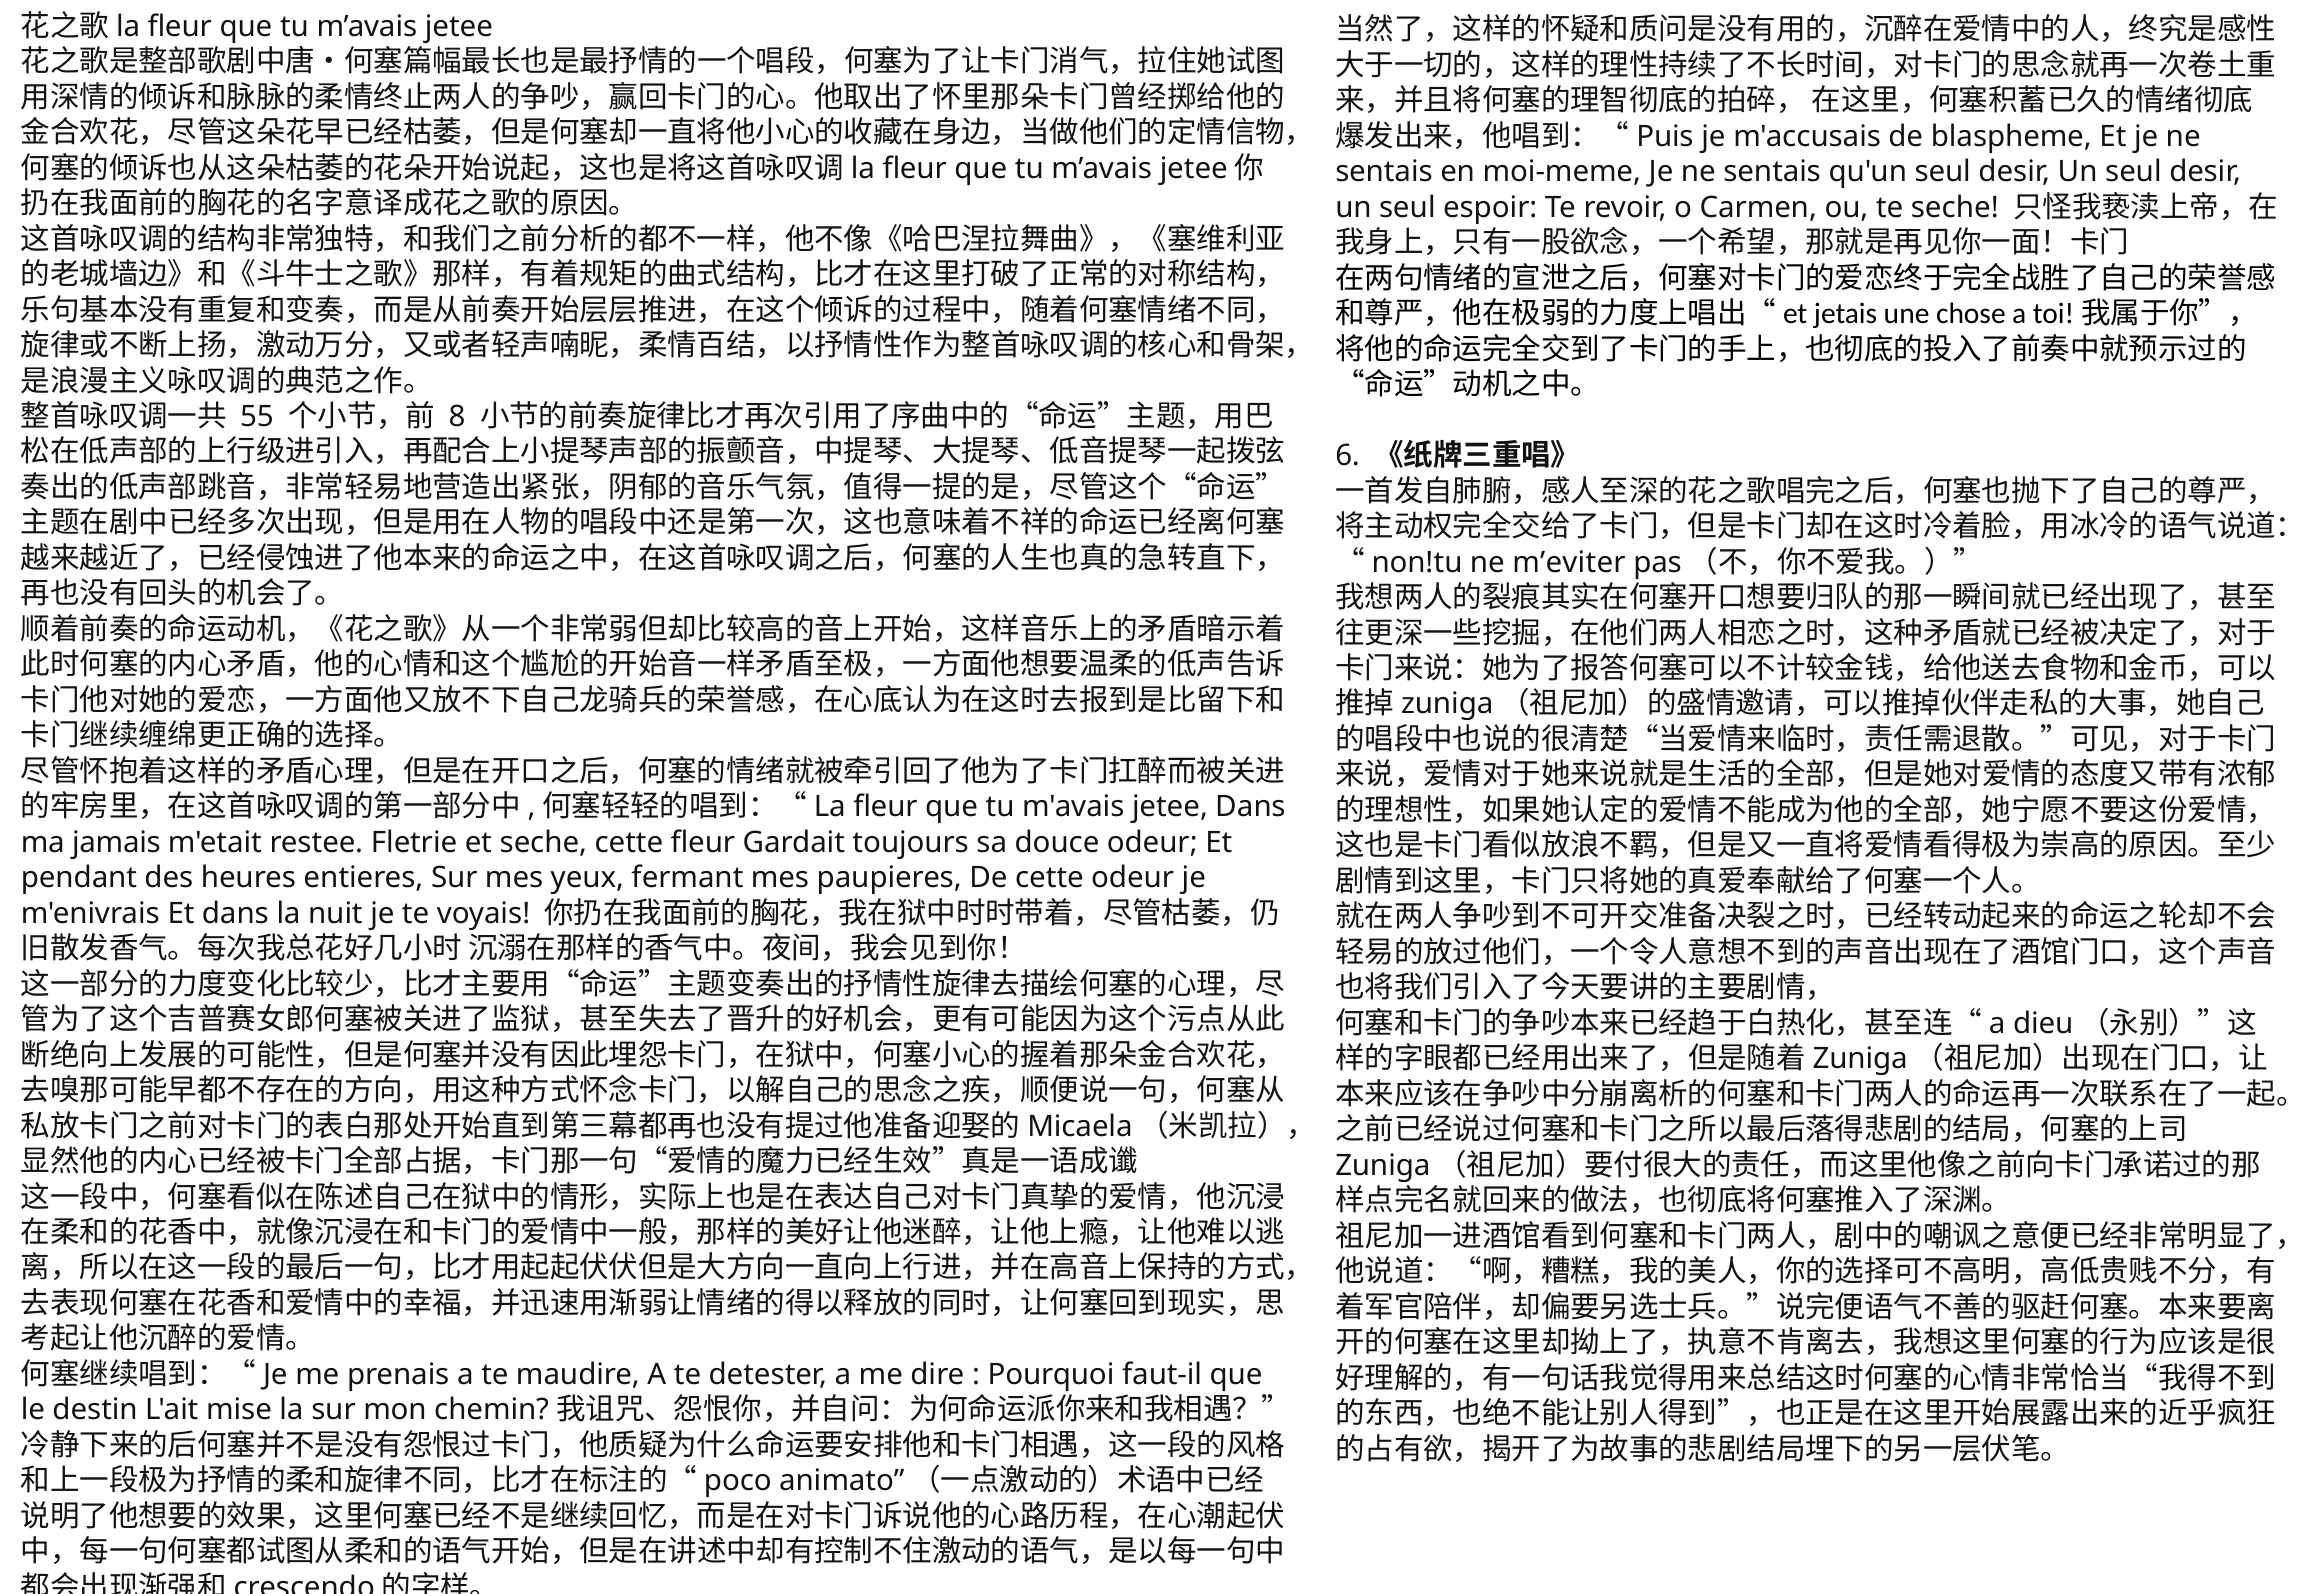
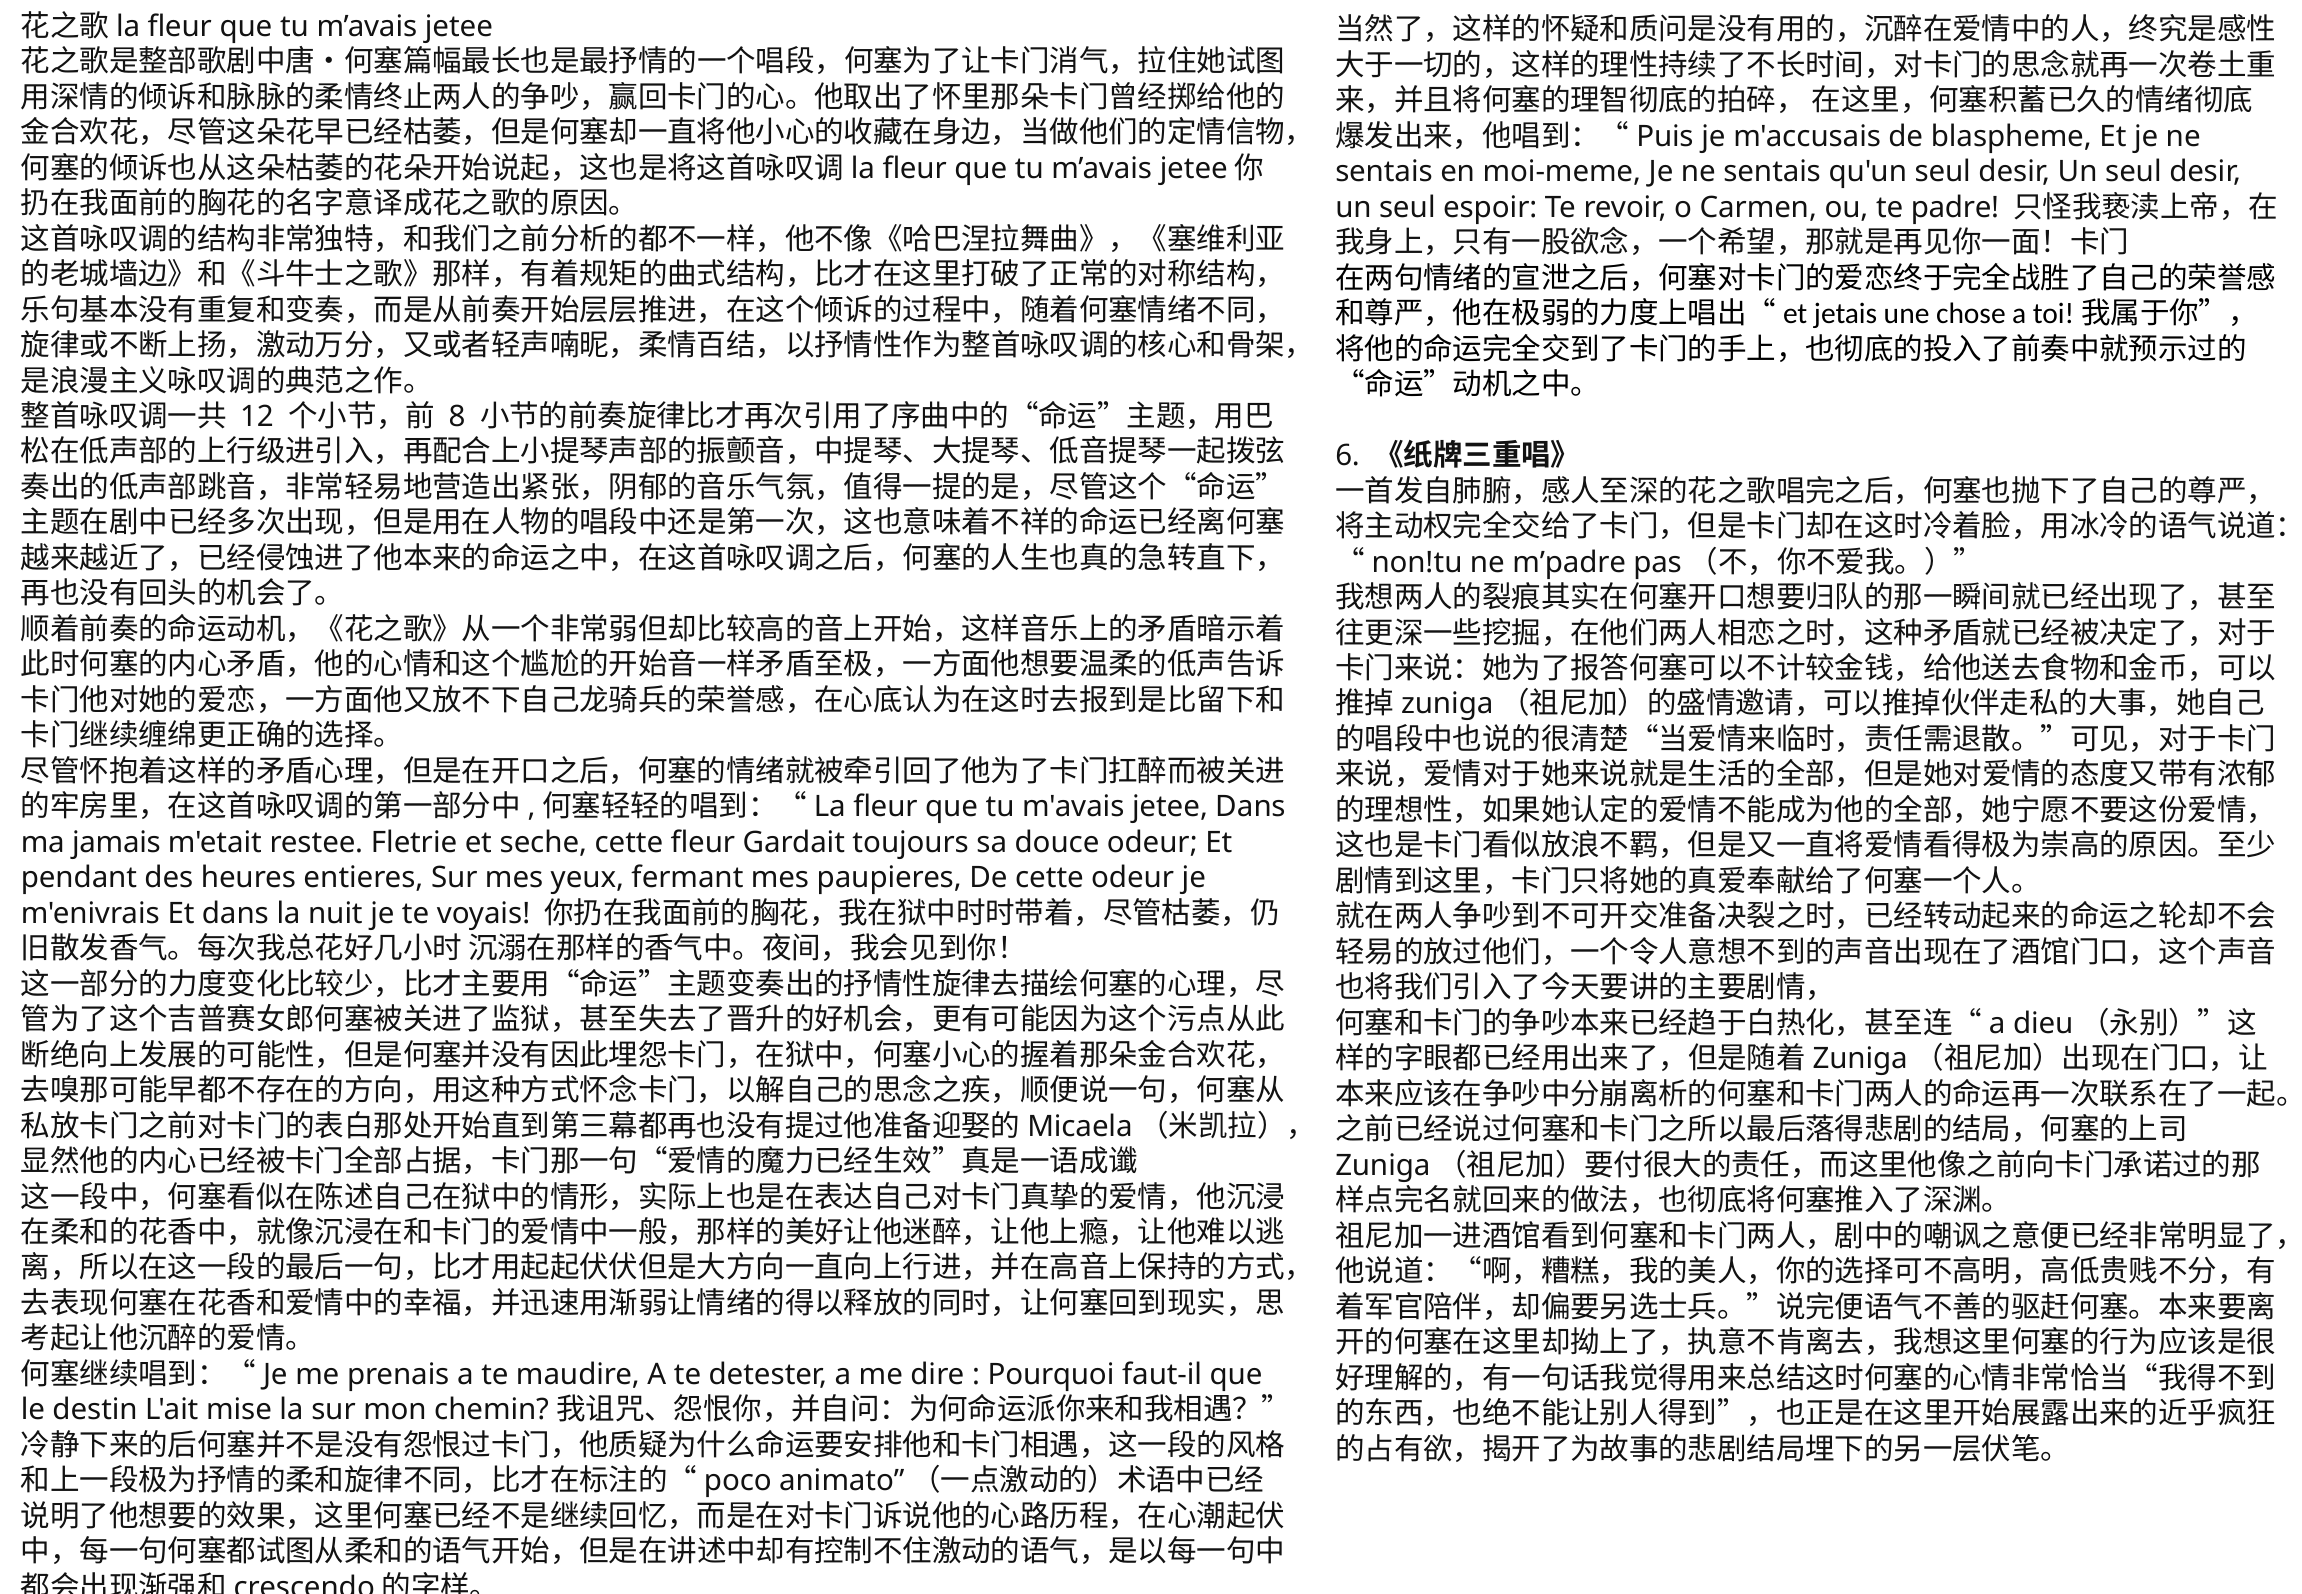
te seche: seche -> padre
55: 55 -> 12
m’eviter: m’eviter -> m’padre
